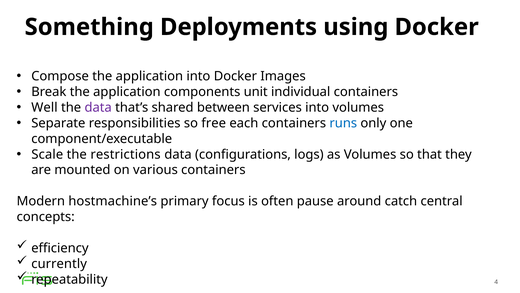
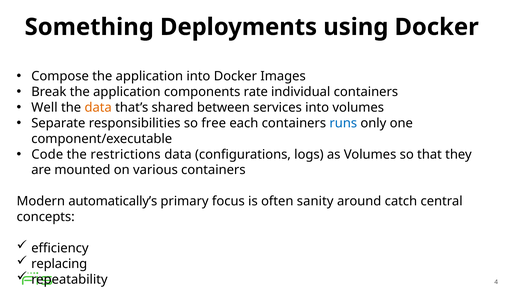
unit: unit -> rate
data at (98, 107) colour: purple -> orange
Scale: Scale -> Code
hostmachine’s: hostmachine’s -> automatically’s
pause: pause -> sanity
currently: currently -> replacing
